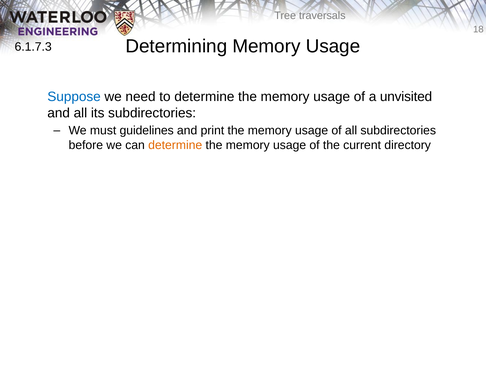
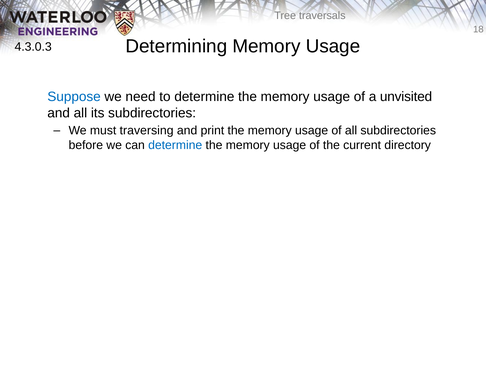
6.1.7.3: 6.1.7.3 -> 4.3.0.3
guidelines: guidelines -> traversing
determine at (175, 145) colour: orange -> blue
